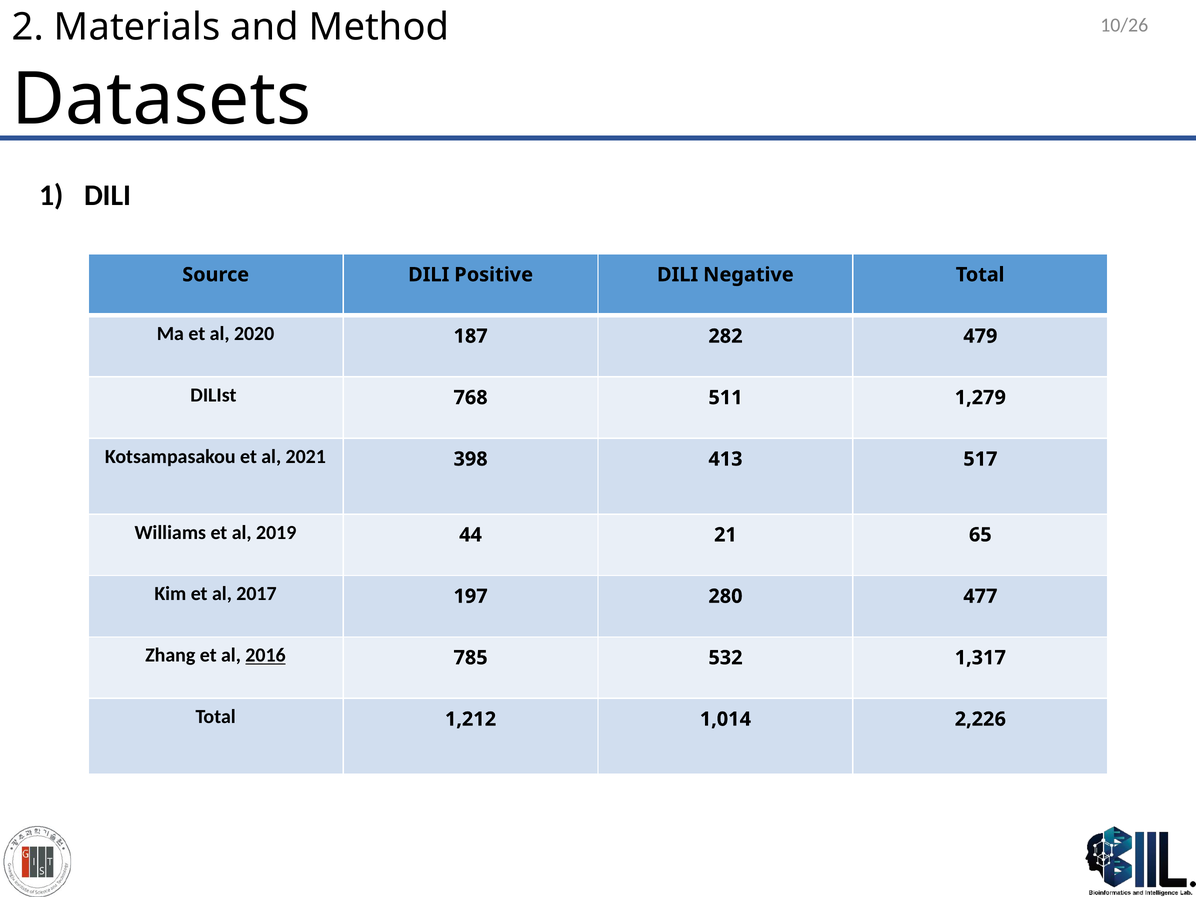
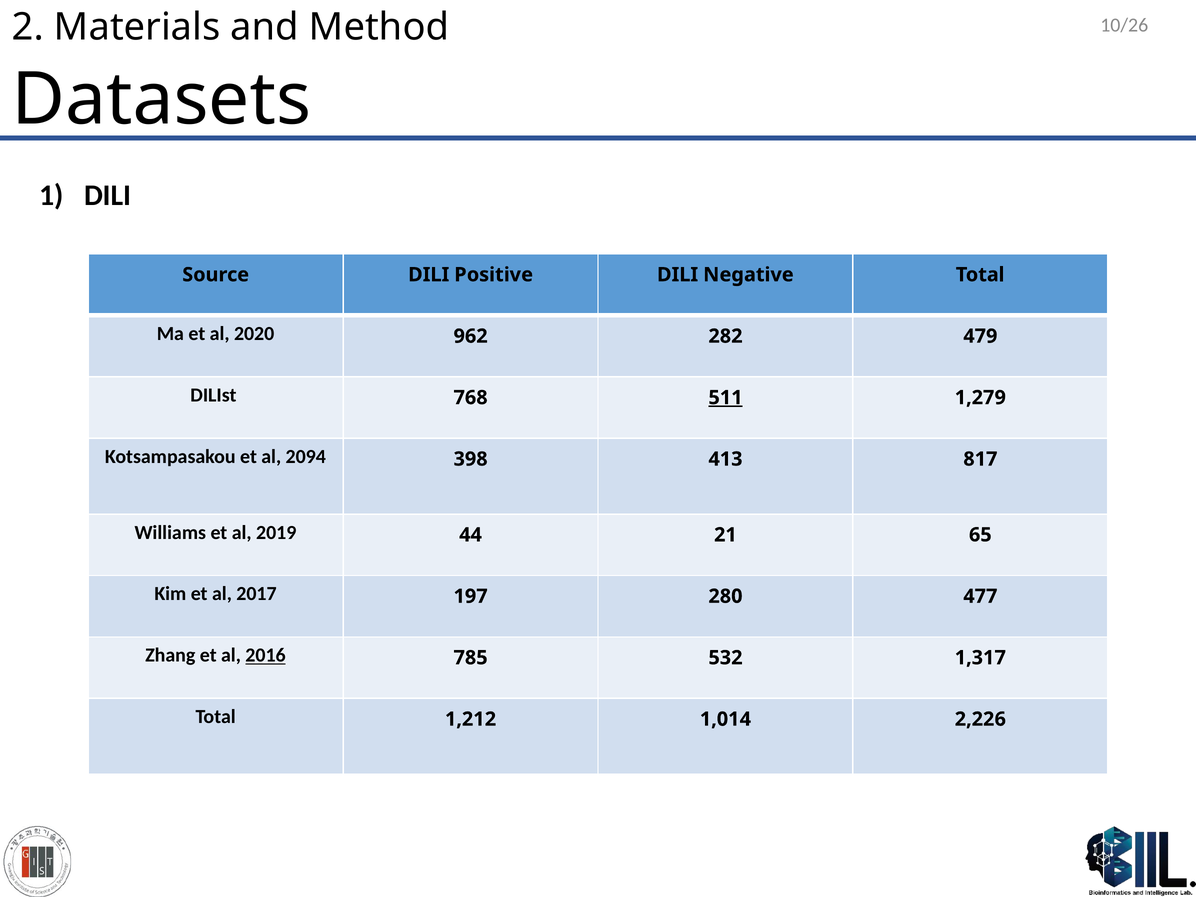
187: 187 -> 962
511 underline: none -> present
2021: 2021 -> 2094
517: 517 -> 817
